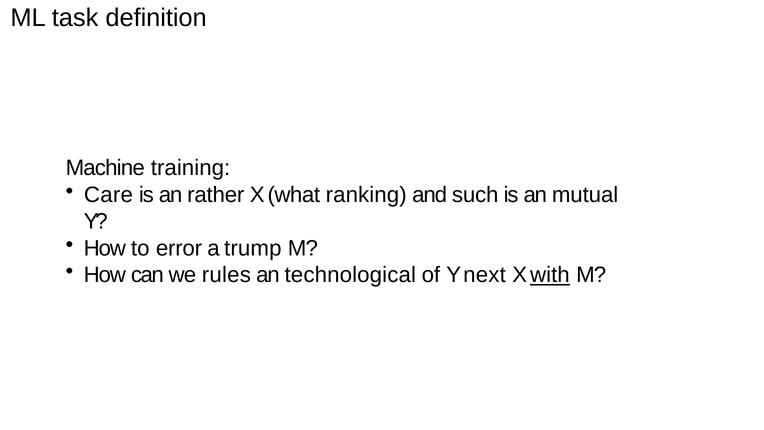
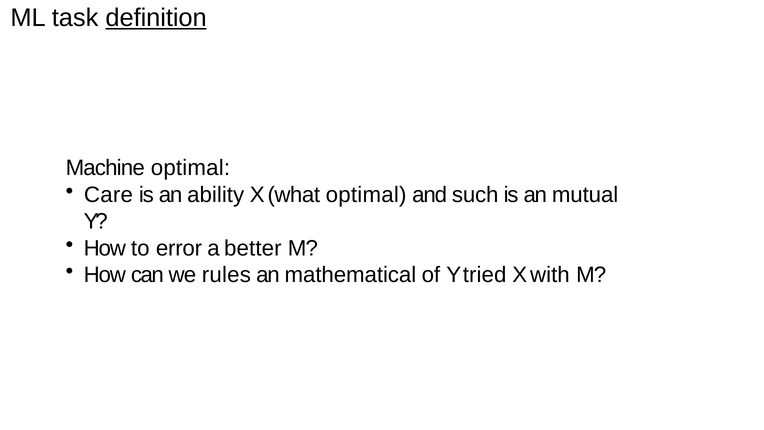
definition underline: none -> present
Machine training: training -> optimal
rather: rather -> ability
what ranking: ranking -> optimal
trump: trump -> better
technological: technological -> mathematical
next: next -> tried
with underline: present -> none
